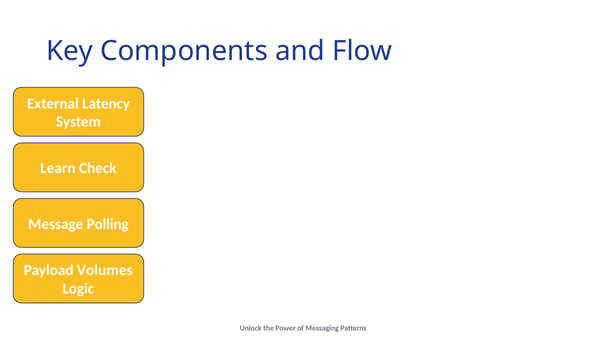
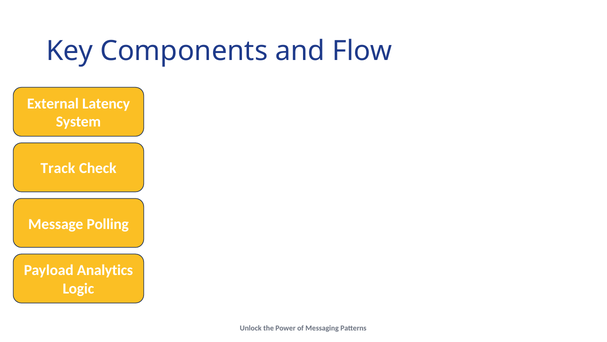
Learn: Learn -> Track
Volumes: Volumes -> Analytics
